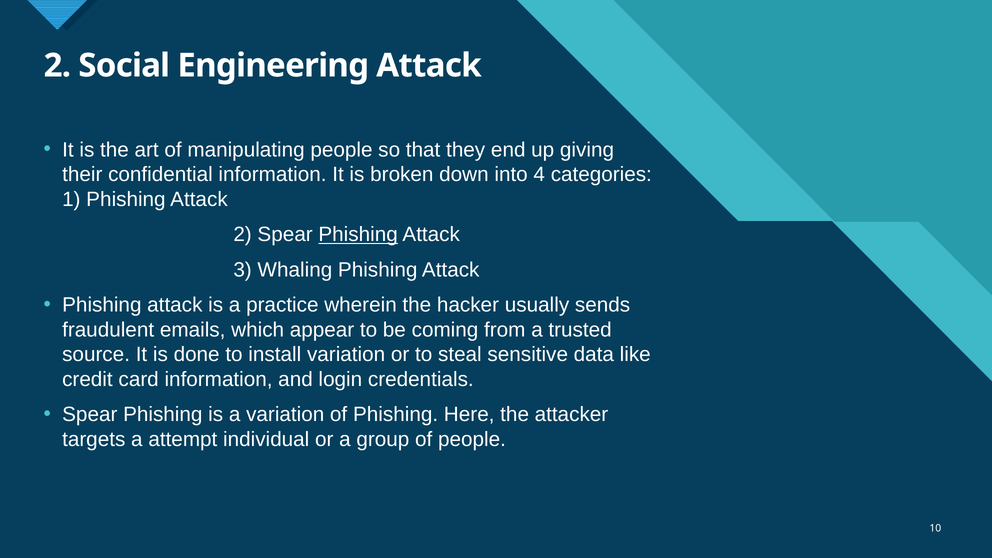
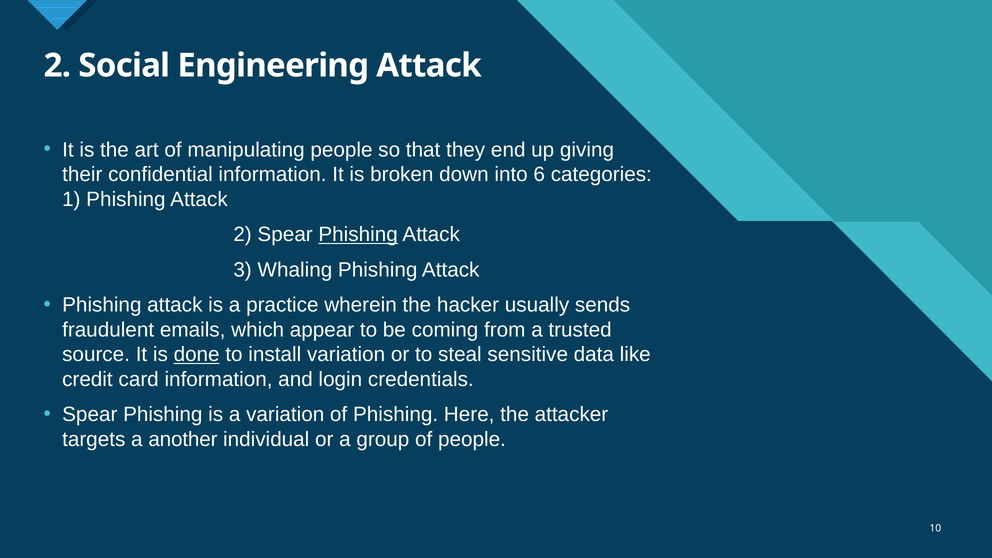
4: 4 -> 6
done underline: none -> present
attempt: attempt -> another
